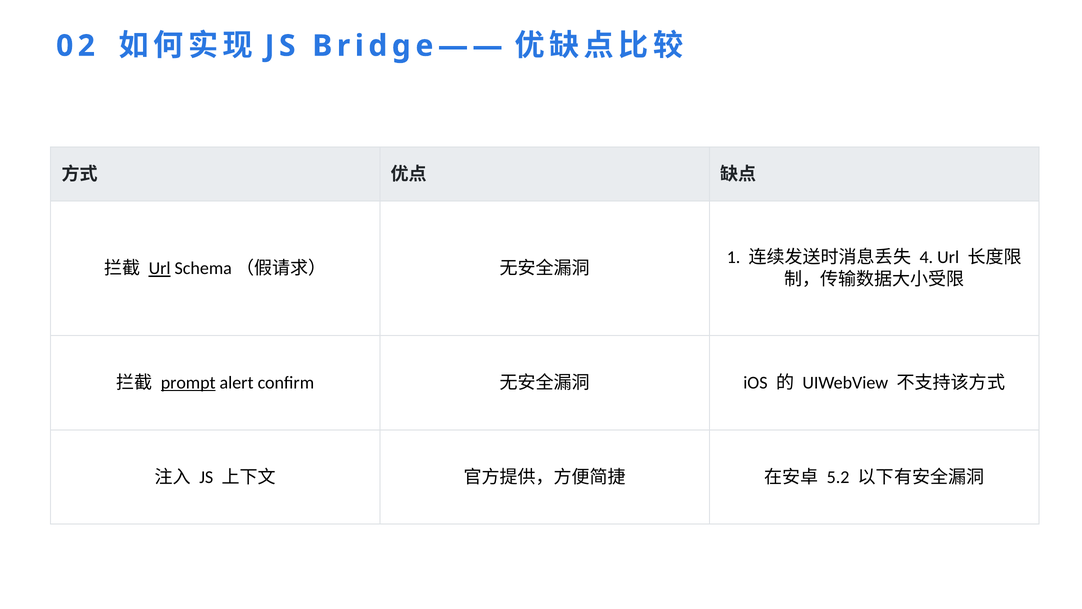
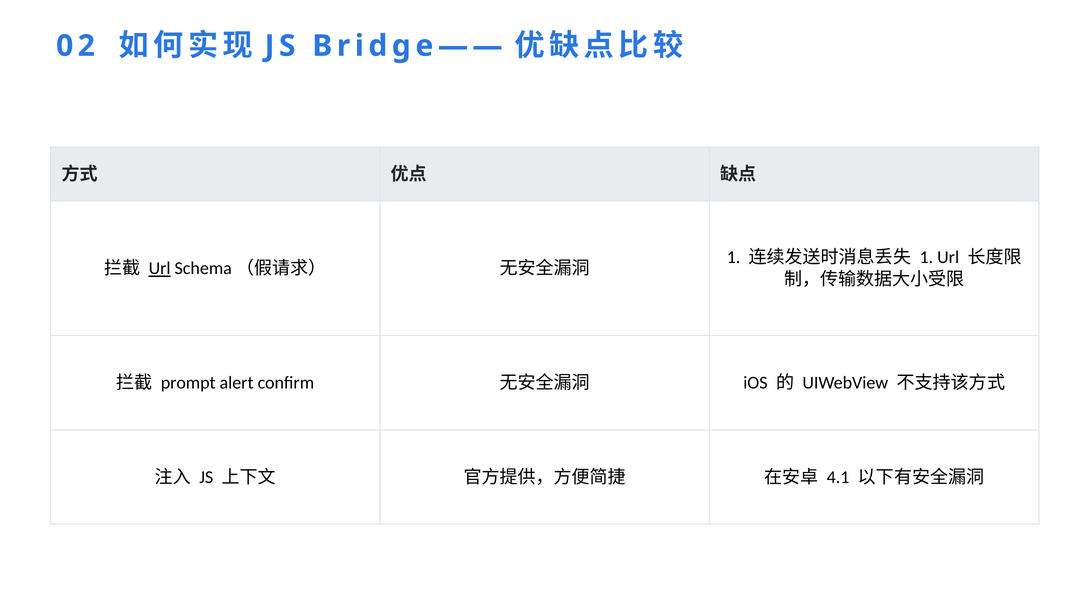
4 at (926, 257): 4 -> 1
prompt underline: present -> none
5.2: 5.2 -> 4.1
